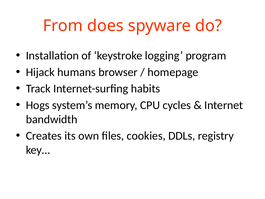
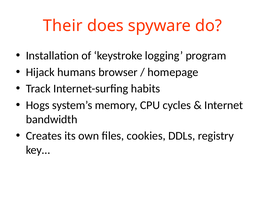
From: From -> Their
